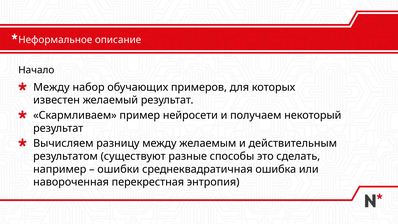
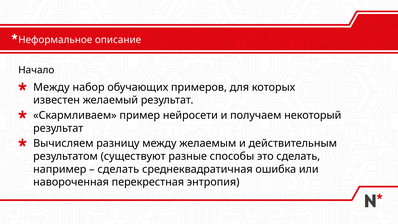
ошибки at (118, 169): ошибки -> сделать
